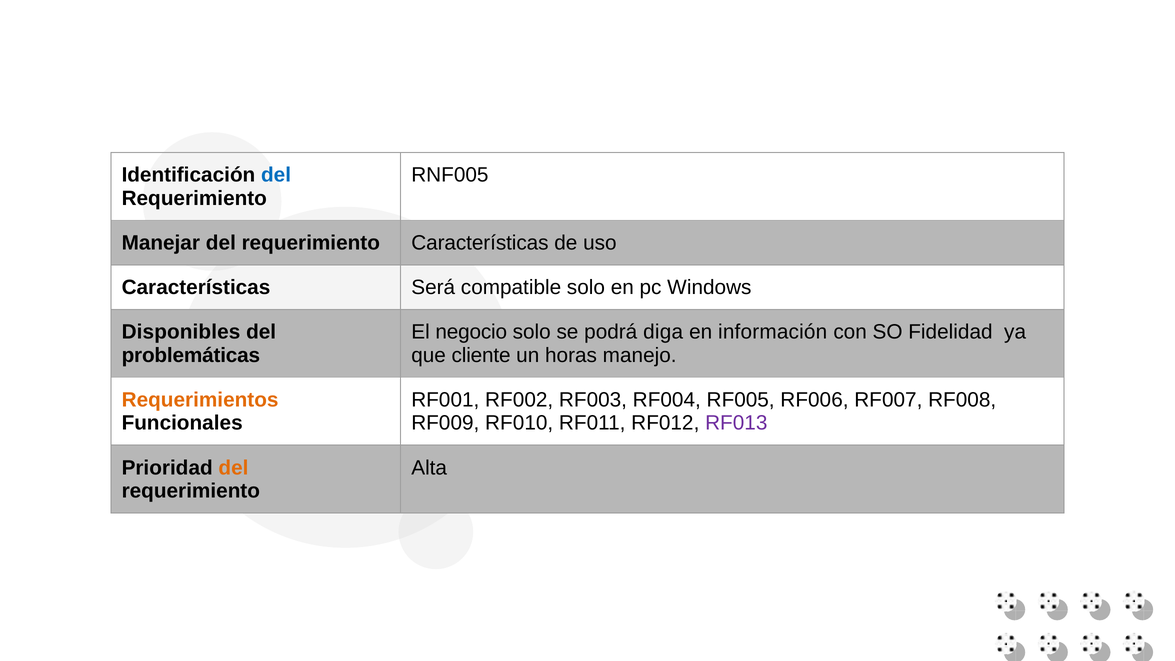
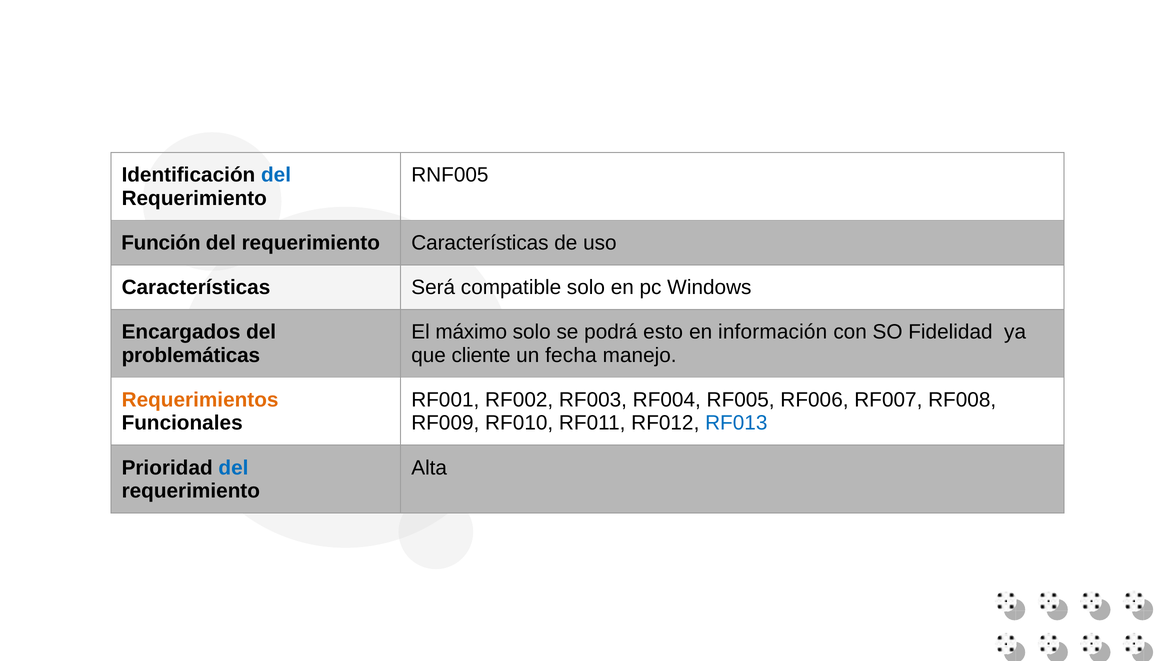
Manejar: Manejar -> Función
Disponibles: Disponibles -> Encargados
negocio: negocio -> máximo
diga: diga -> esto
horas: horas -> fecha
RF013 colour: purple -> blue
del at (233, 468) colour: orange -> blue
